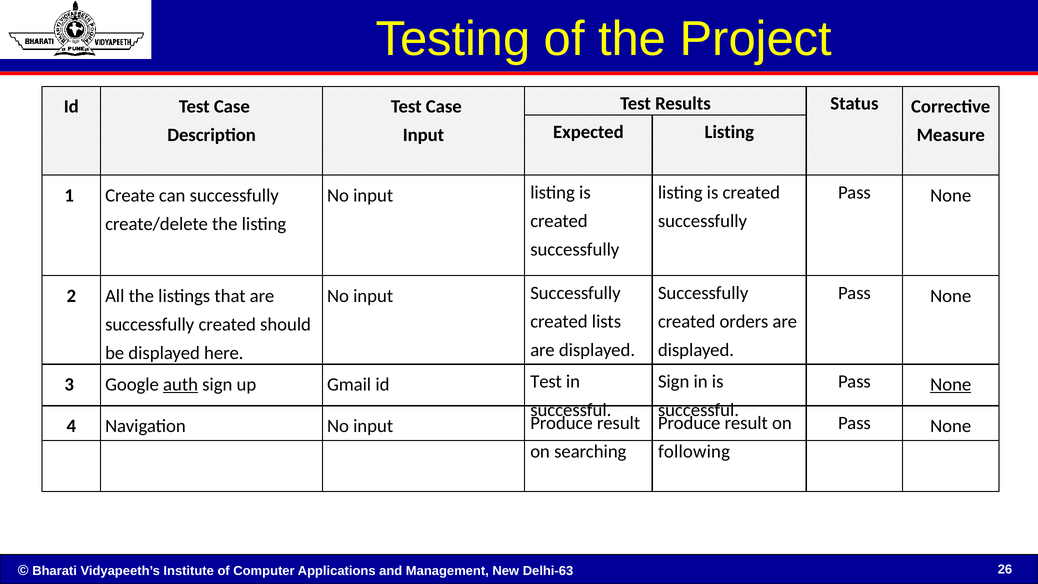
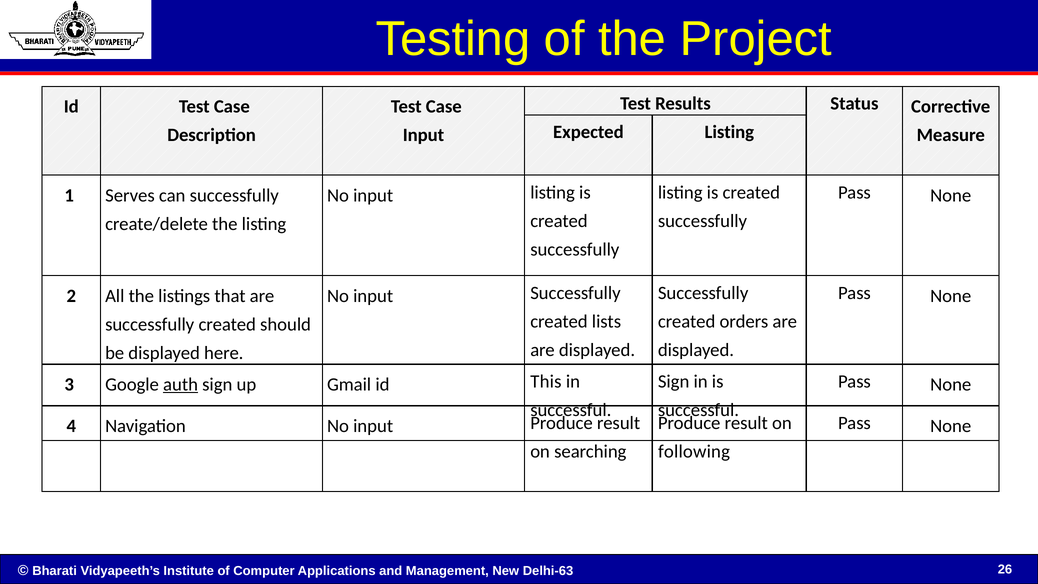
Create: Create -> Serves
None at (951, 385) underline: present -> none
Gmail id Test: Test -> This
